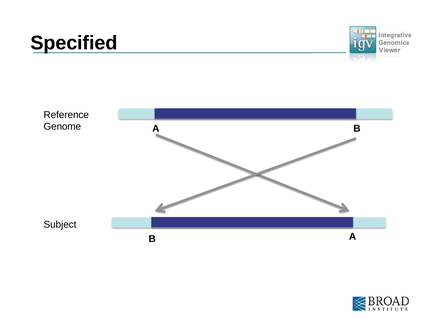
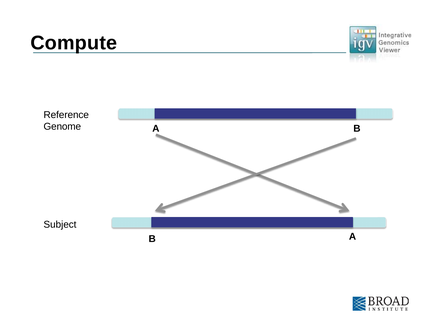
Specified: Specified -> Compute
